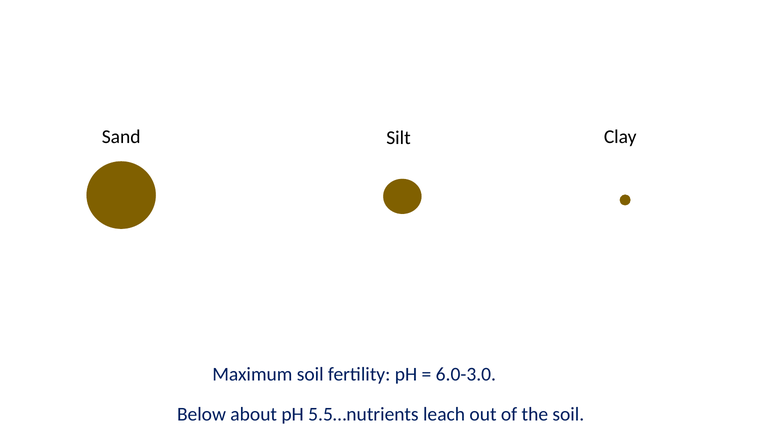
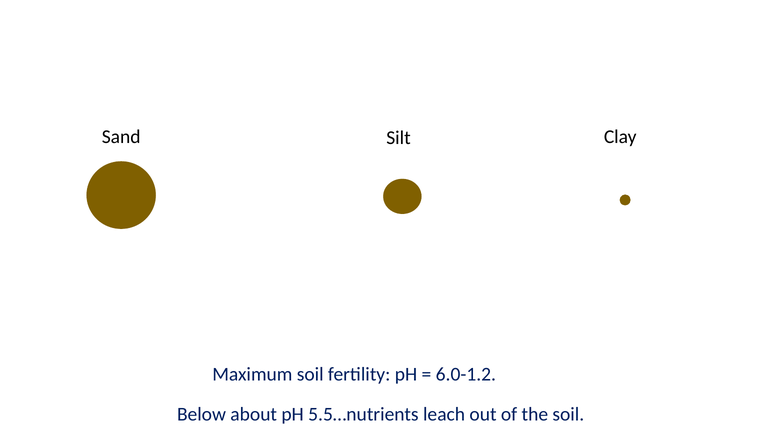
6.0-3.0: 6.0-3.0 -> 6.0-1.2
